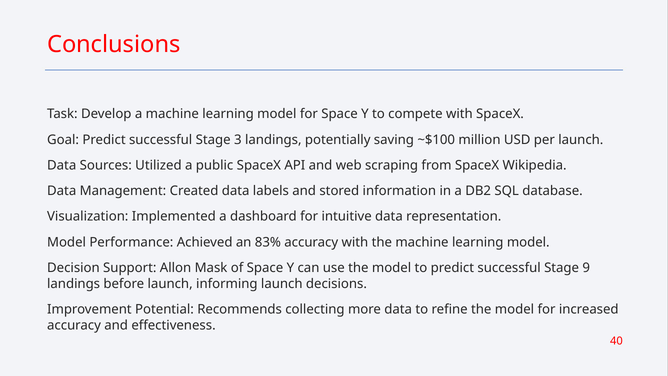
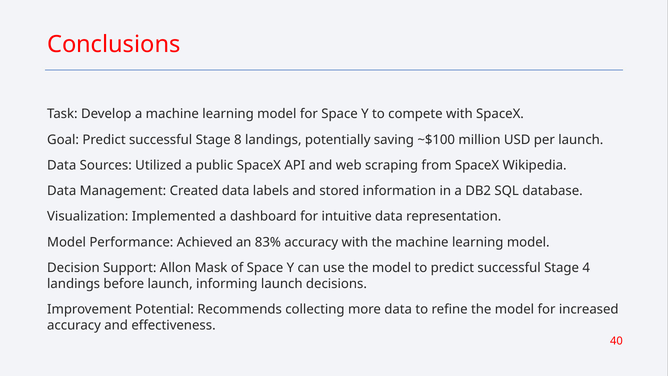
3: 3 -> 8
9: 9 -> 4
